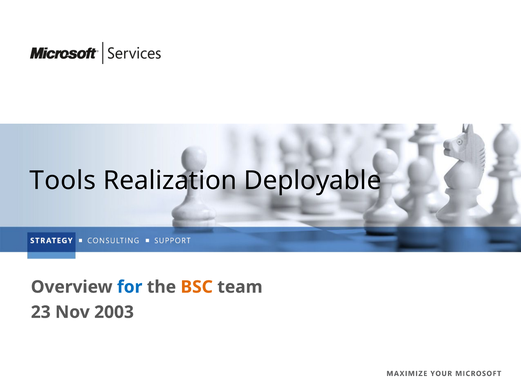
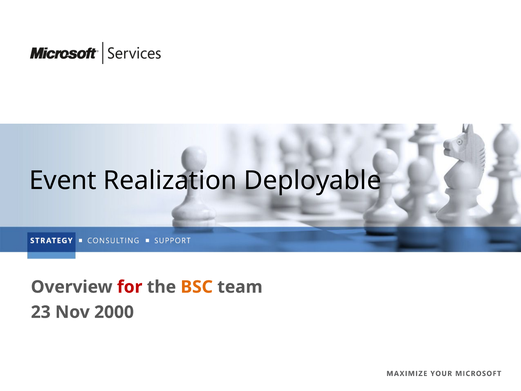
Tools: Tools -> Event
for colour: blue -> red
2003: 2003 -> 2000
